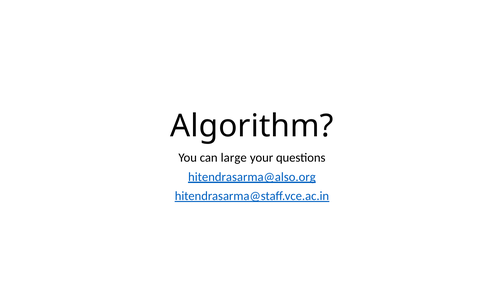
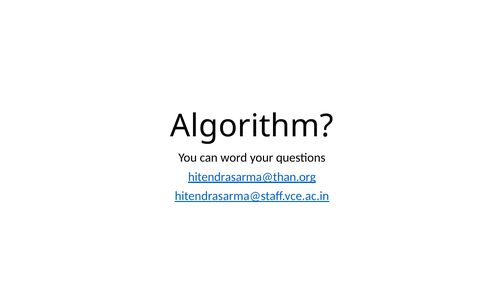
large: large -> word
hitendrasarma@also.org: hitendrasarma@also.org -> hitendrasarma@than.org
